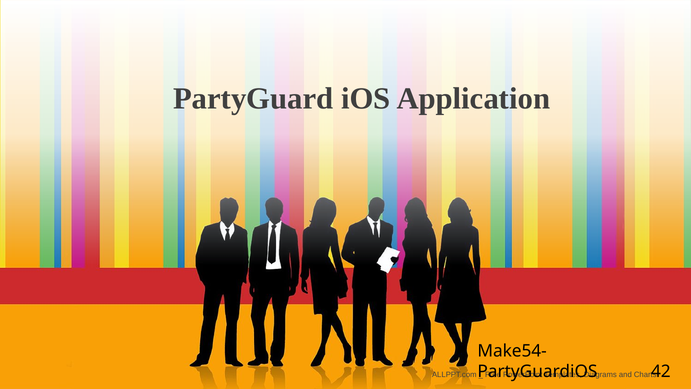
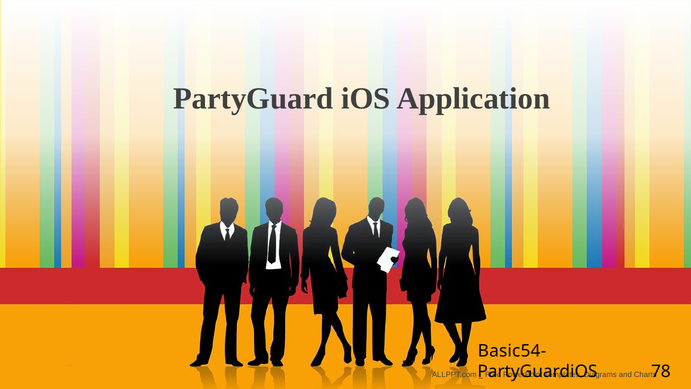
Make54-: Make54- -> Basic54-
42: 42 -> 78
